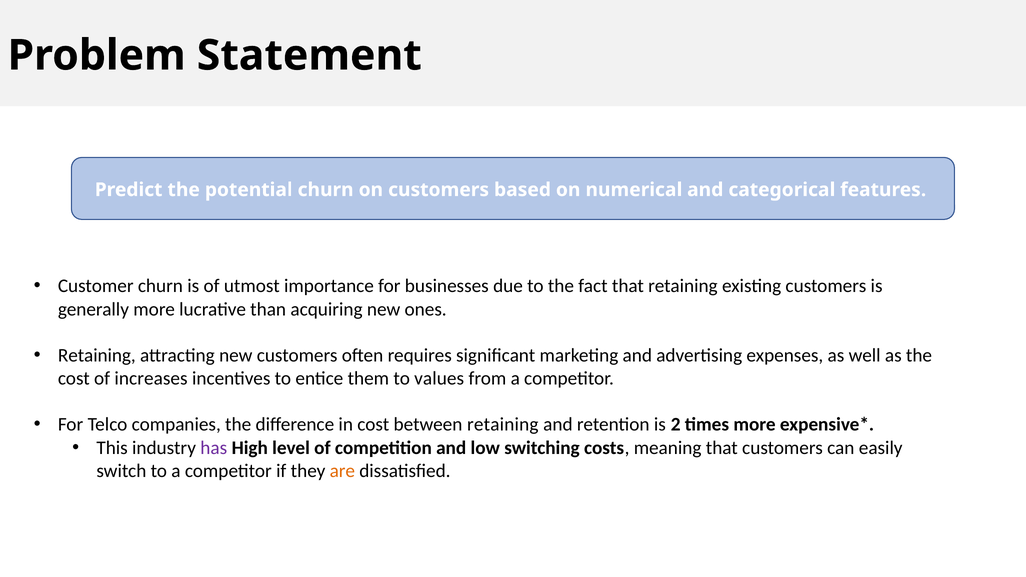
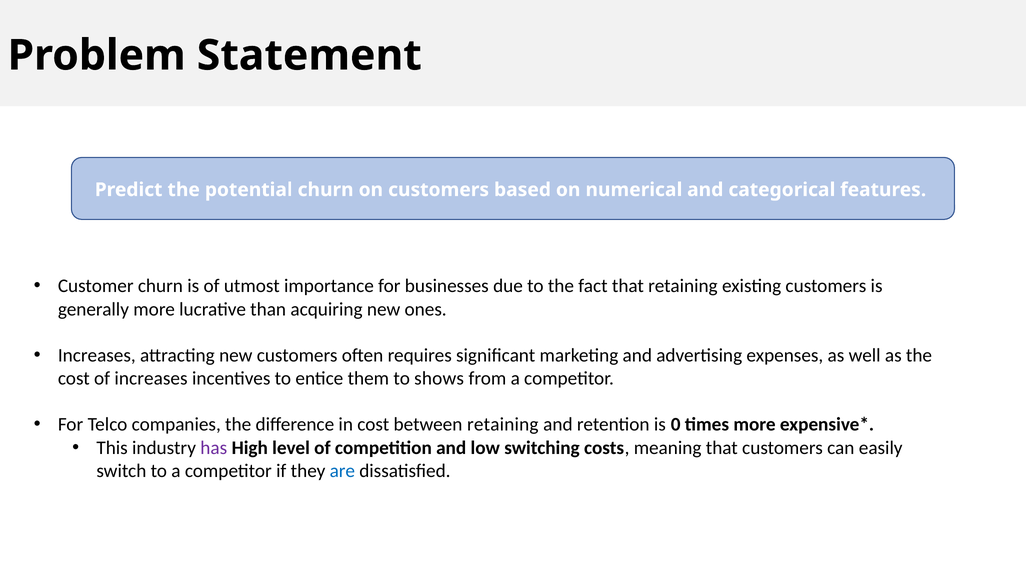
Retaining at (97, 355): Retaining -> Increases
values: values -> shows
2: 2 -> 0
are colour: orange -> blue
